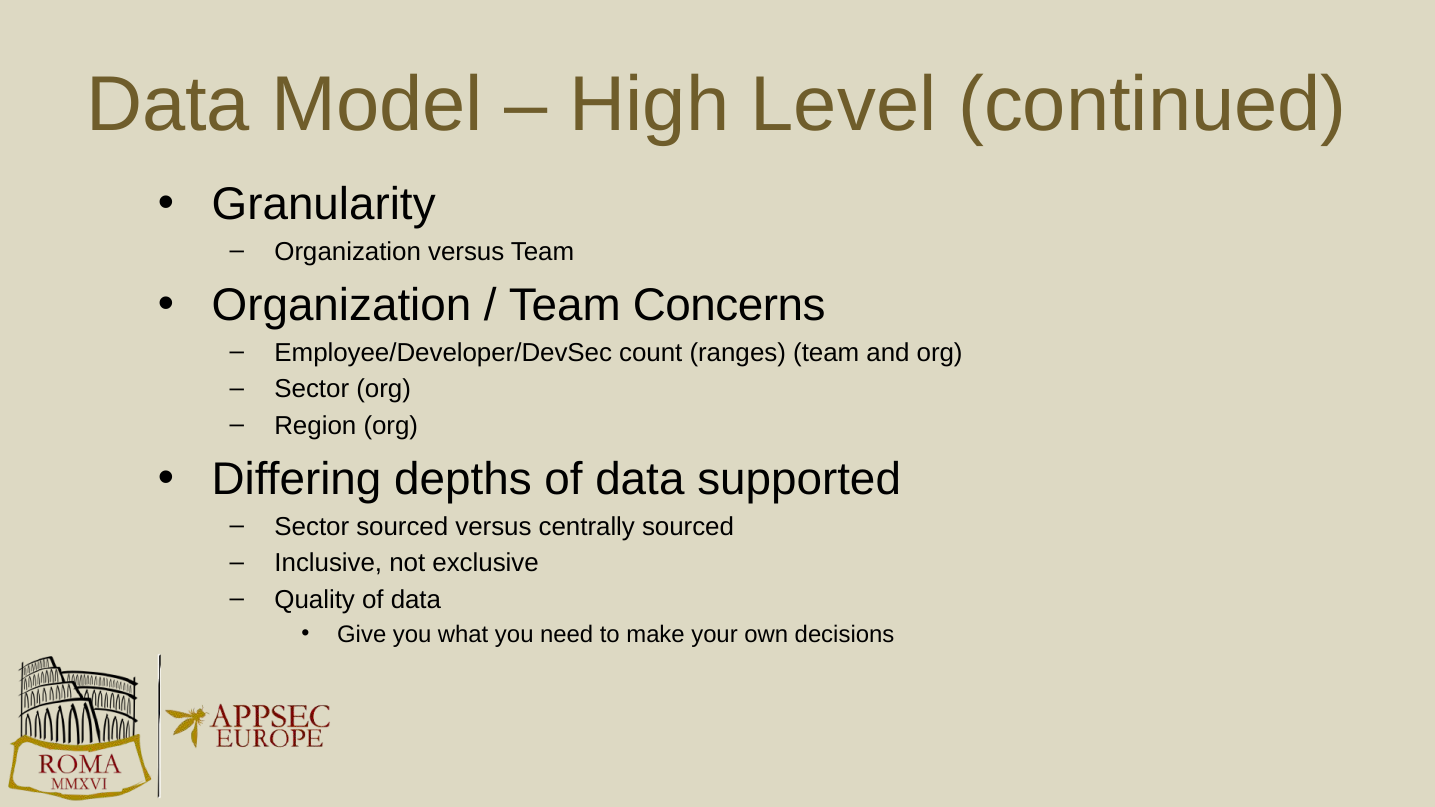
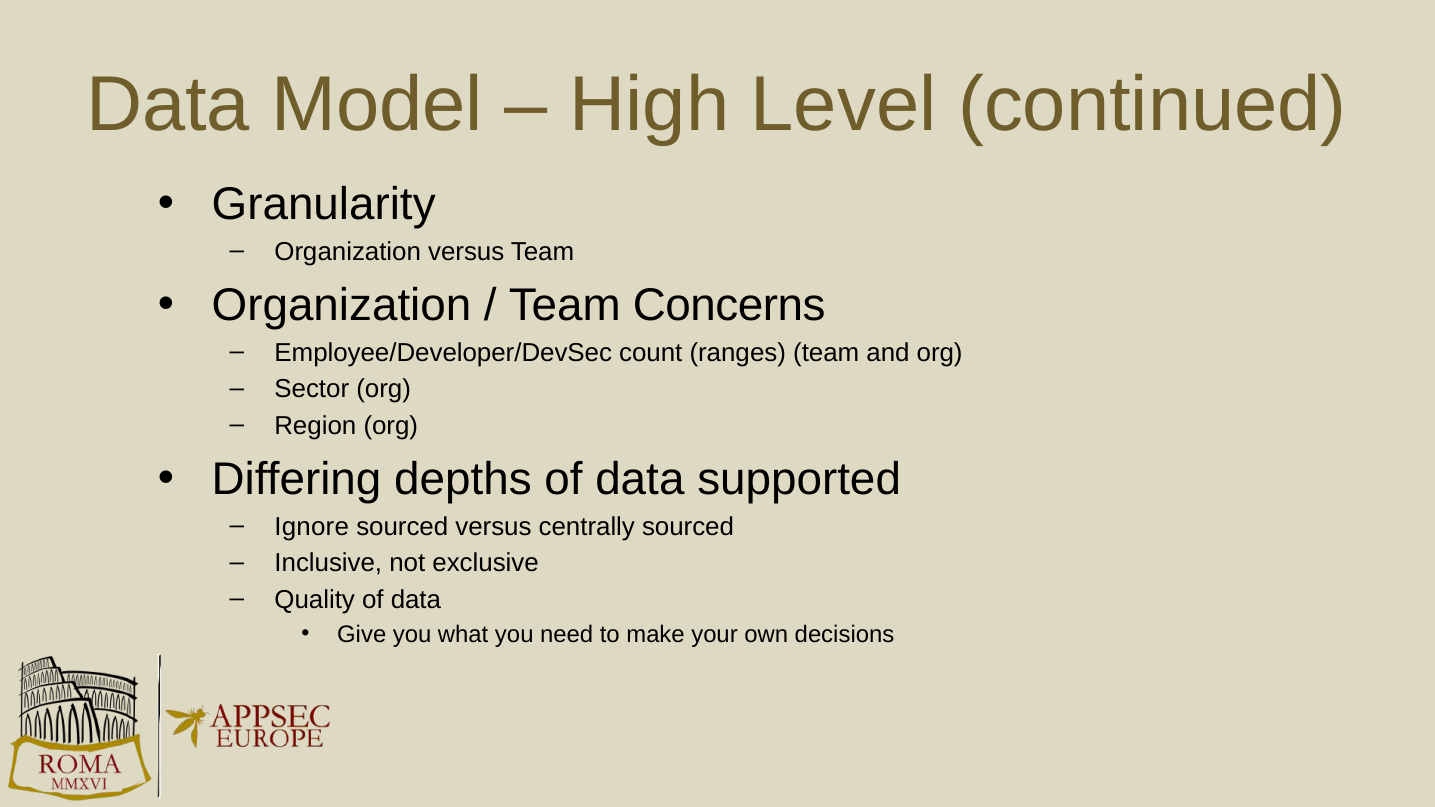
Sector at (312, 527): Sector -> Ignore
